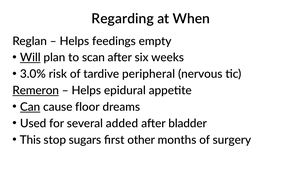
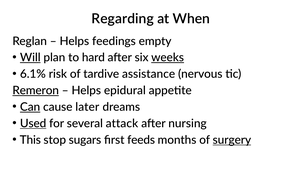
scan: scan -> hard
weeks underline: none -> present
3.0%: 3.0% -> 6.1%
peripheral: peripheral -> assistance
floor: floor -> later
Used underline: none -> present
added: added -> attack
bladder: bladder -> nursing
other: other -> feeds
surgery underline: none -> present
